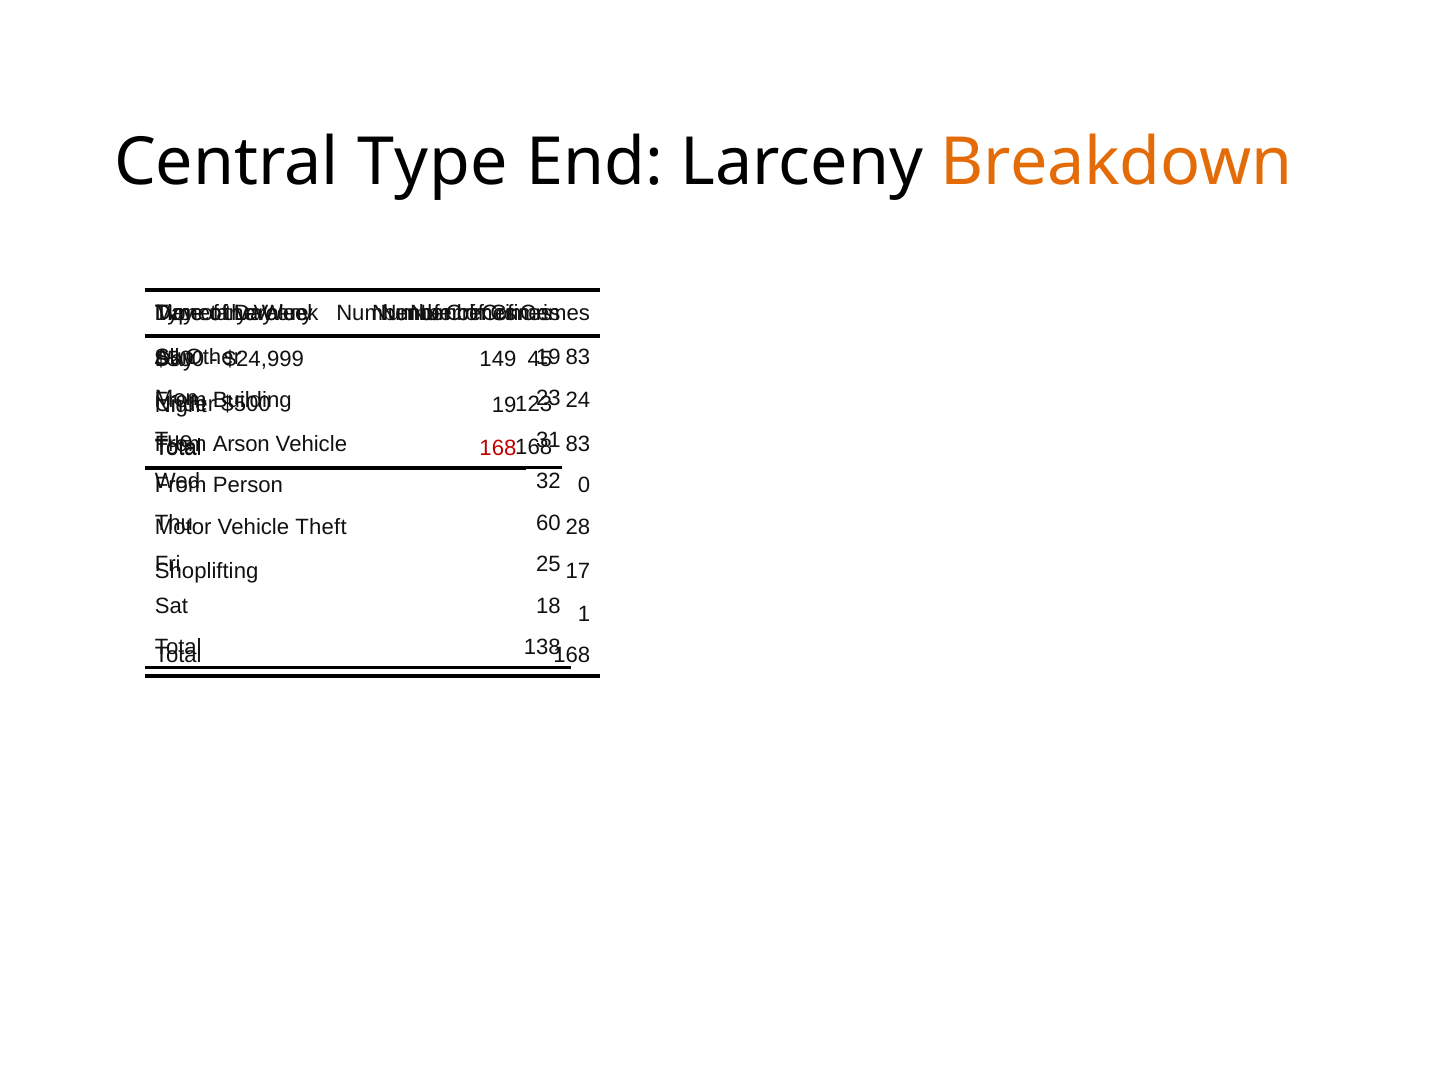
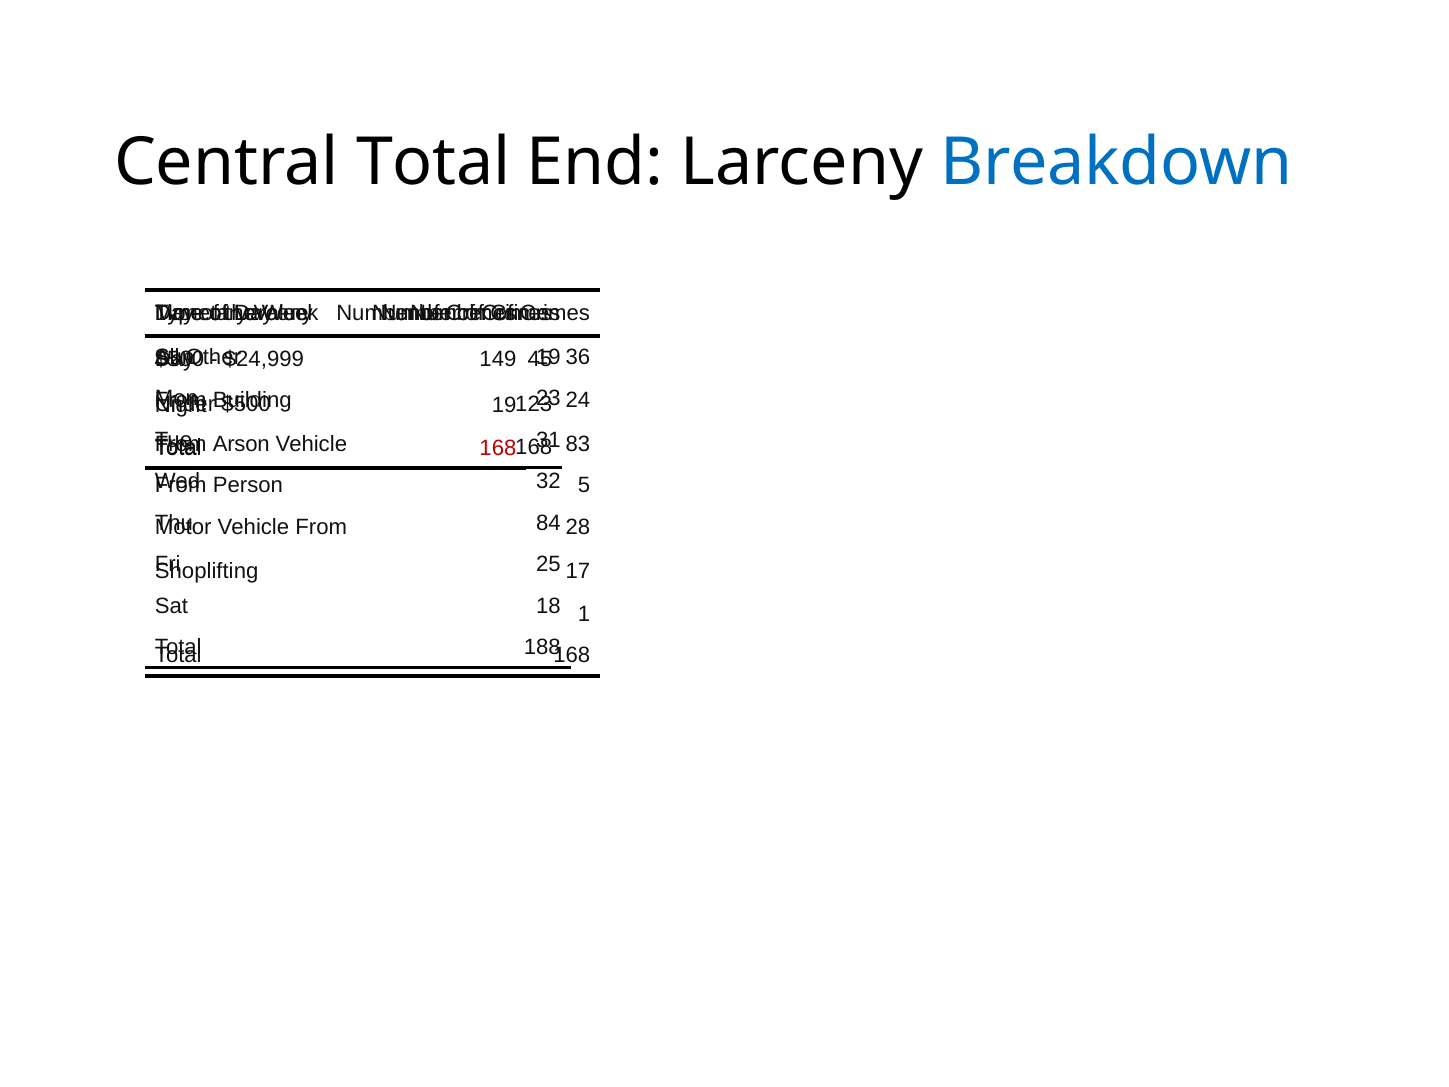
Central Type: Type -> Total
Breakdown colour: orange -> blue
83 at (578, 357): 83 -> 36
0: 0 -> 5
60: 60 -> 84
Vehicle Theft: Theft -> From
138: 138 -> 188
